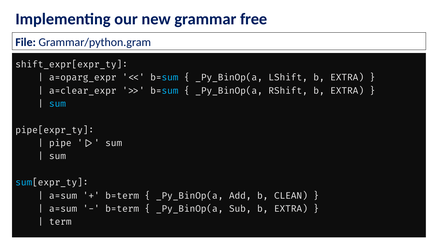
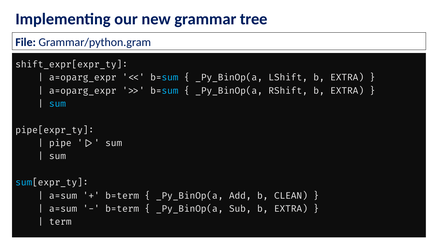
free: free -> tree
a=clear_expr at (83, 91): a=clear_expr -> a=oparg_expr
